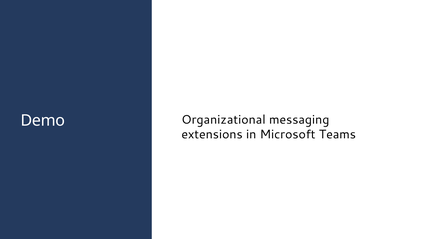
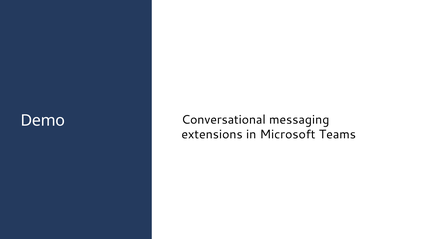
Organizational: Organizational -> Conversational
